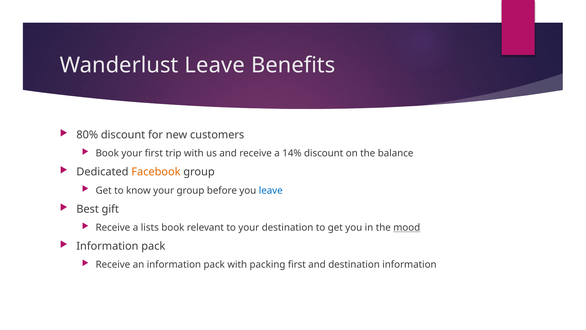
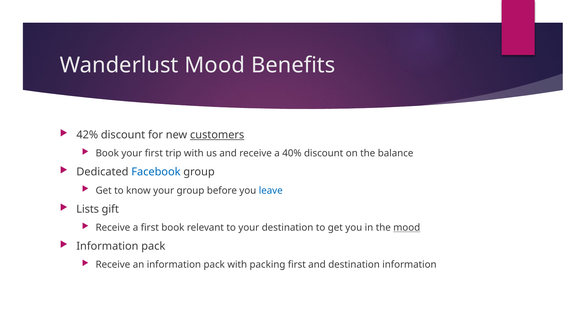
Wanderlust Leave: Leave -> Mood
80%: 80% -> 42%
customers underline: none -> present
14%: 14% -> 40%
Facebook colour: orange -> blue
Best: Best -> Lists
a lists: lists -> first
